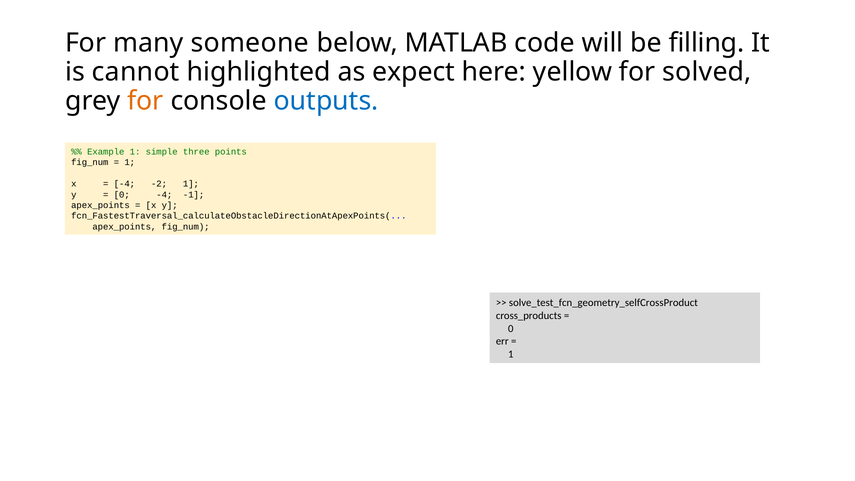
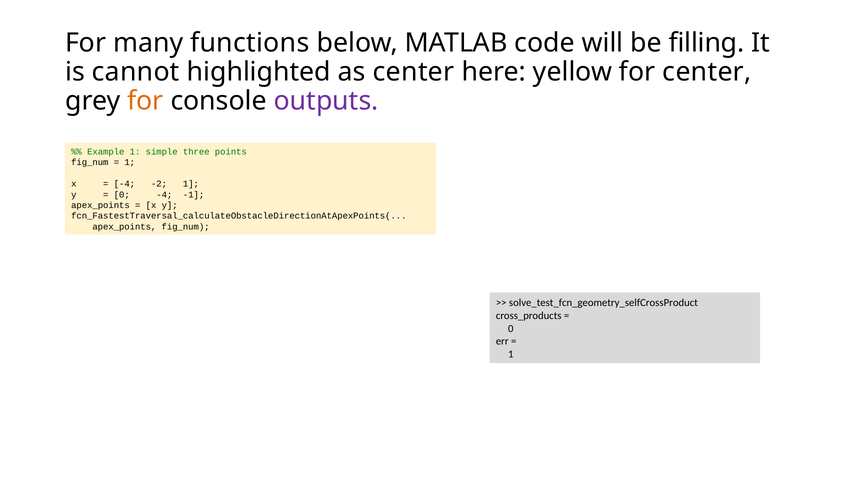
someone: someone -> functions
as expect: expect -> center
for solved: solved -> center
outputs colour: blue -> purple
